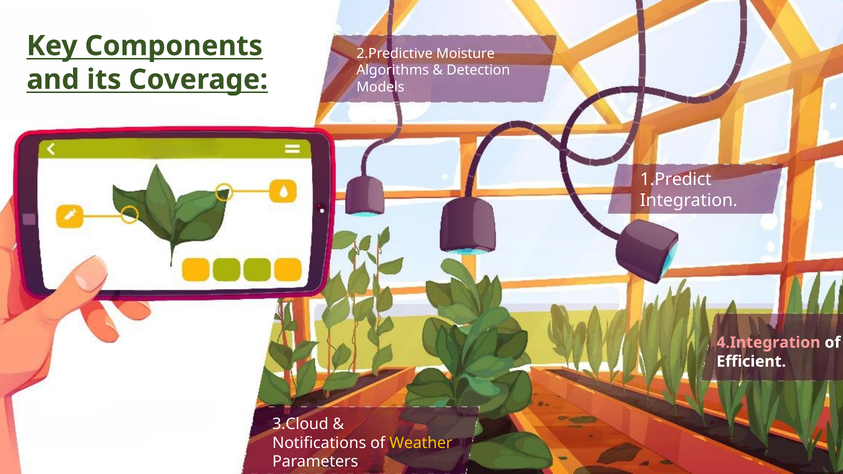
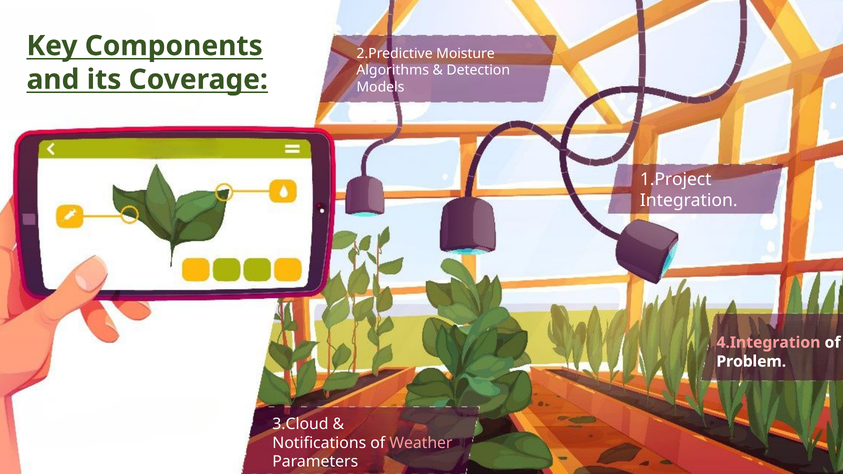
1.Predict: 1.Predict -> 1.Project
Efficient: Efficient -> Problem
Weather colour: yellow -> pink
